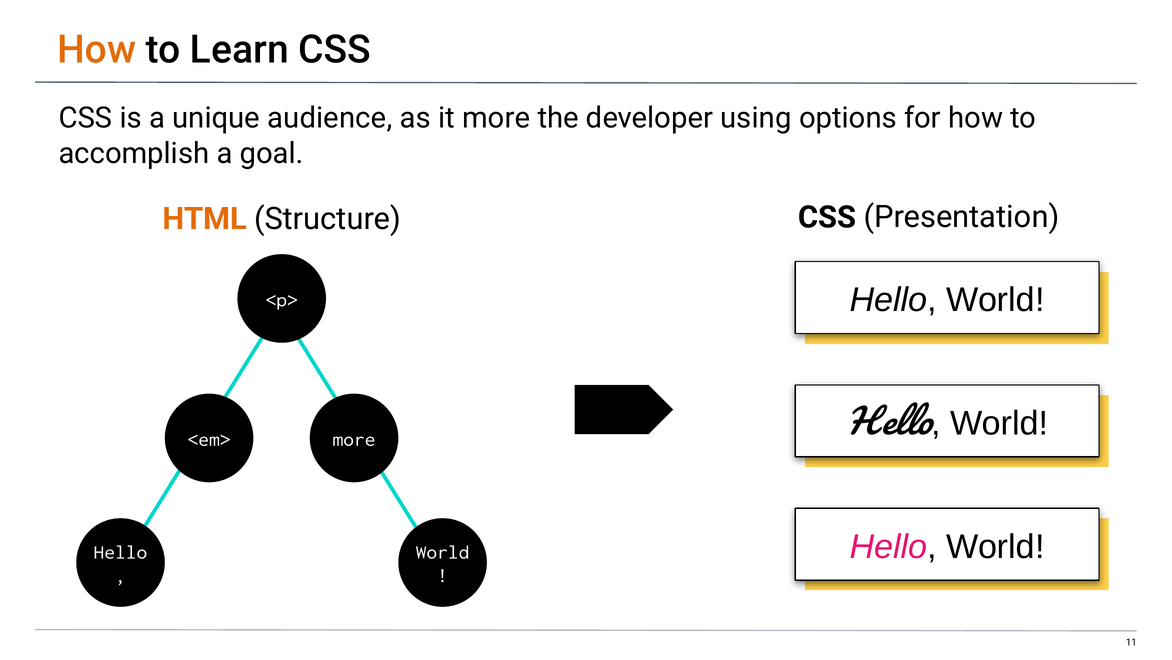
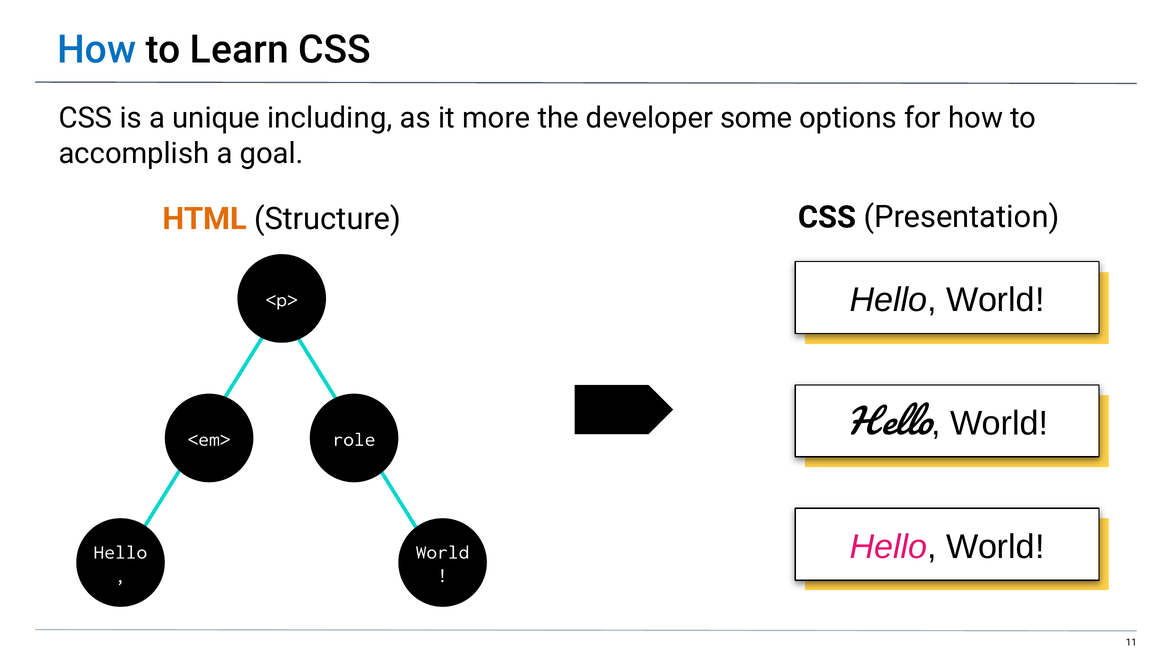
How at (97, 50) colour: orange -> blue
audience: audience -> including
using: using -> some
<em> more: more -> role
